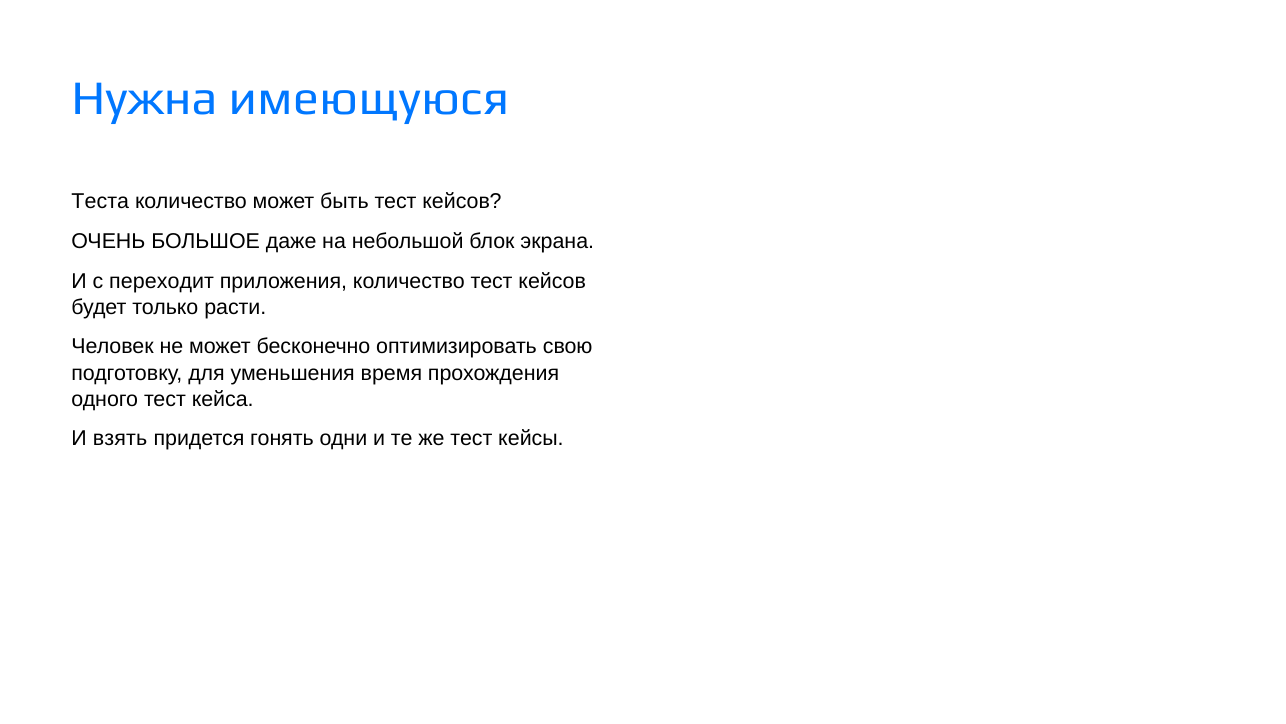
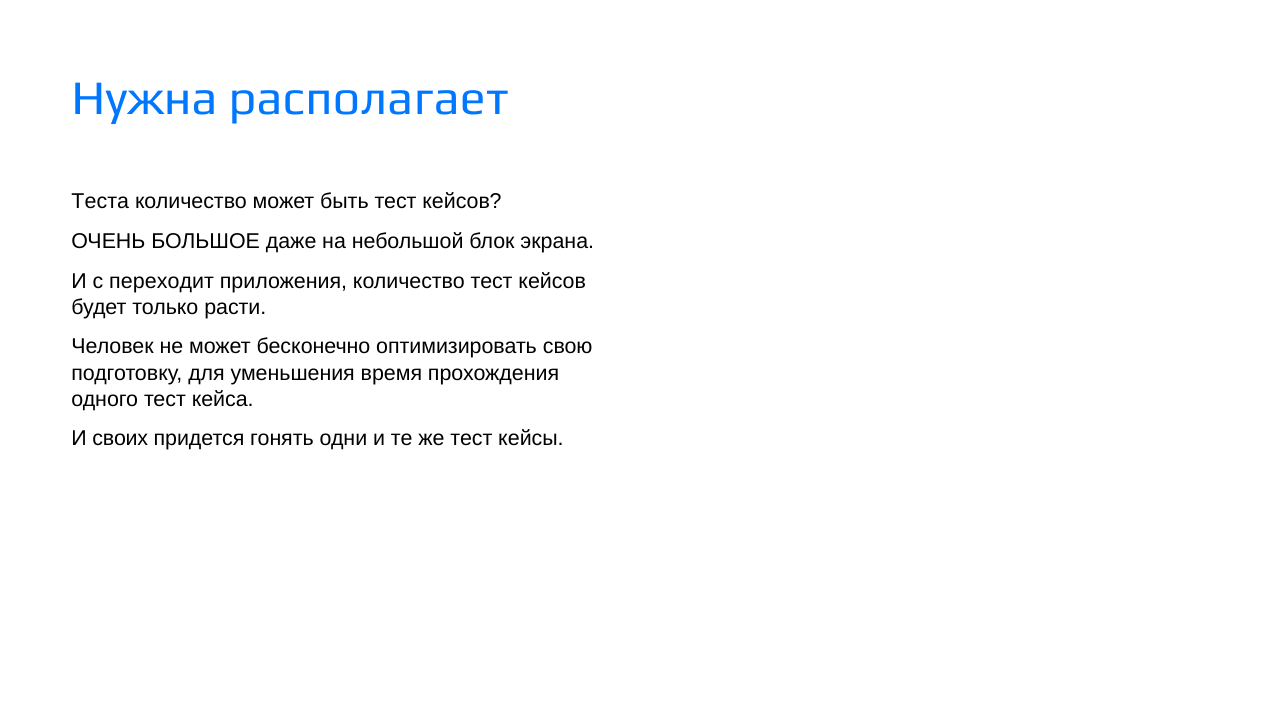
имеющуюся: имеющуюся -> располагает
взять: взять -> своих
